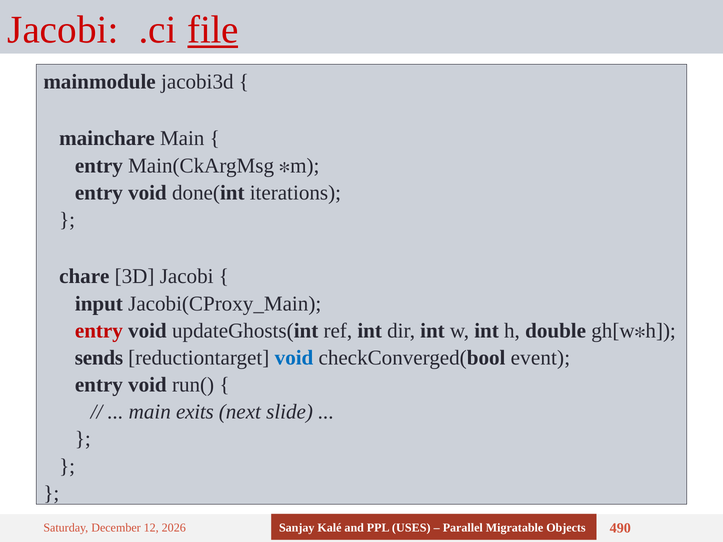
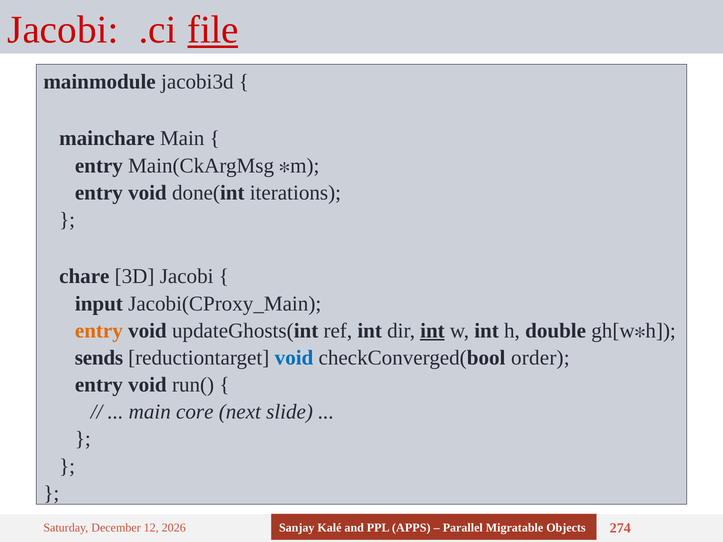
entry at (99, 331) colour: red -> orange
int at (432, 331) underline: none -> present
event: event -> order
exits: exits -> core
USES: USES -> APPS
490: 490 -> 274
